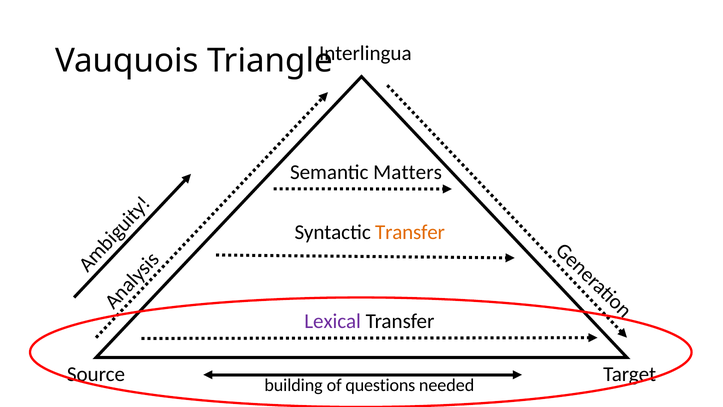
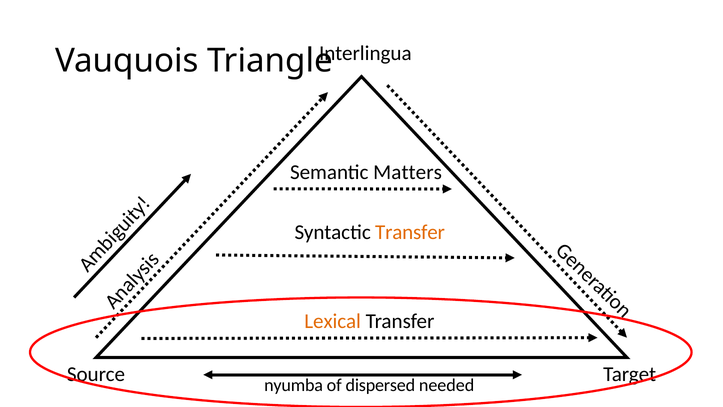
Lexical colour: purple -> orange
building: building -> nyumba
questions: questions -> dispersed
